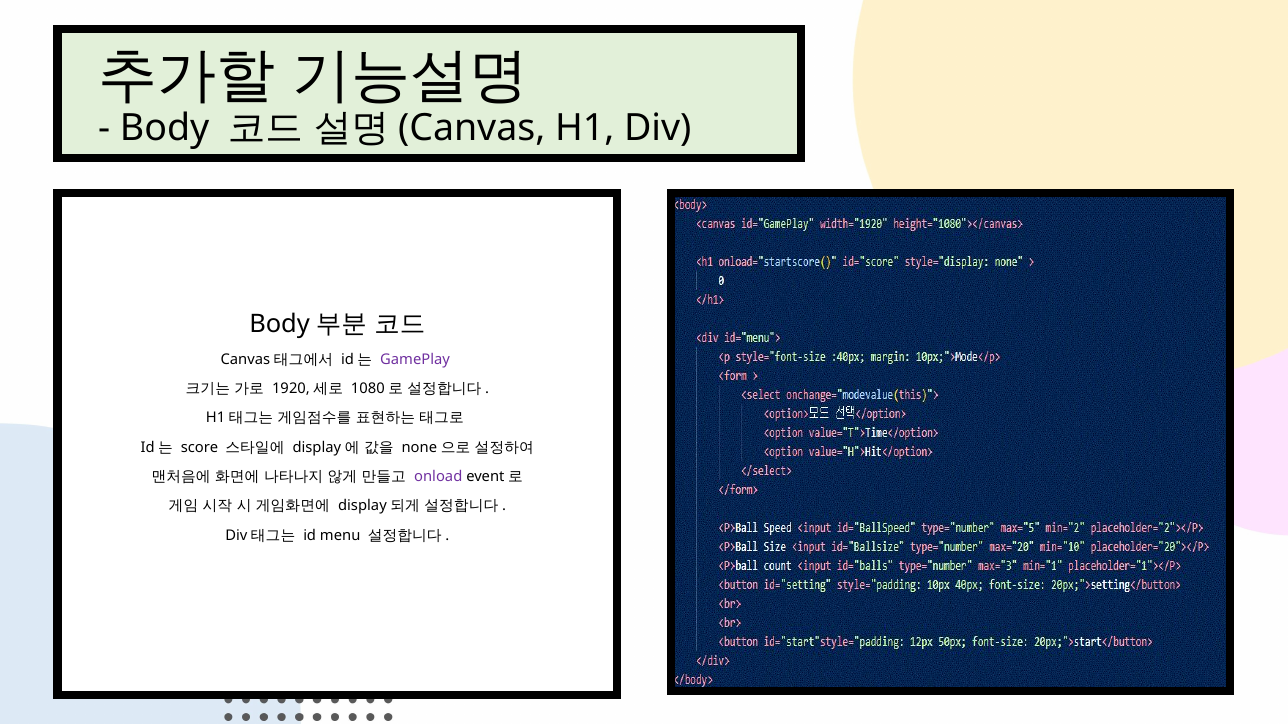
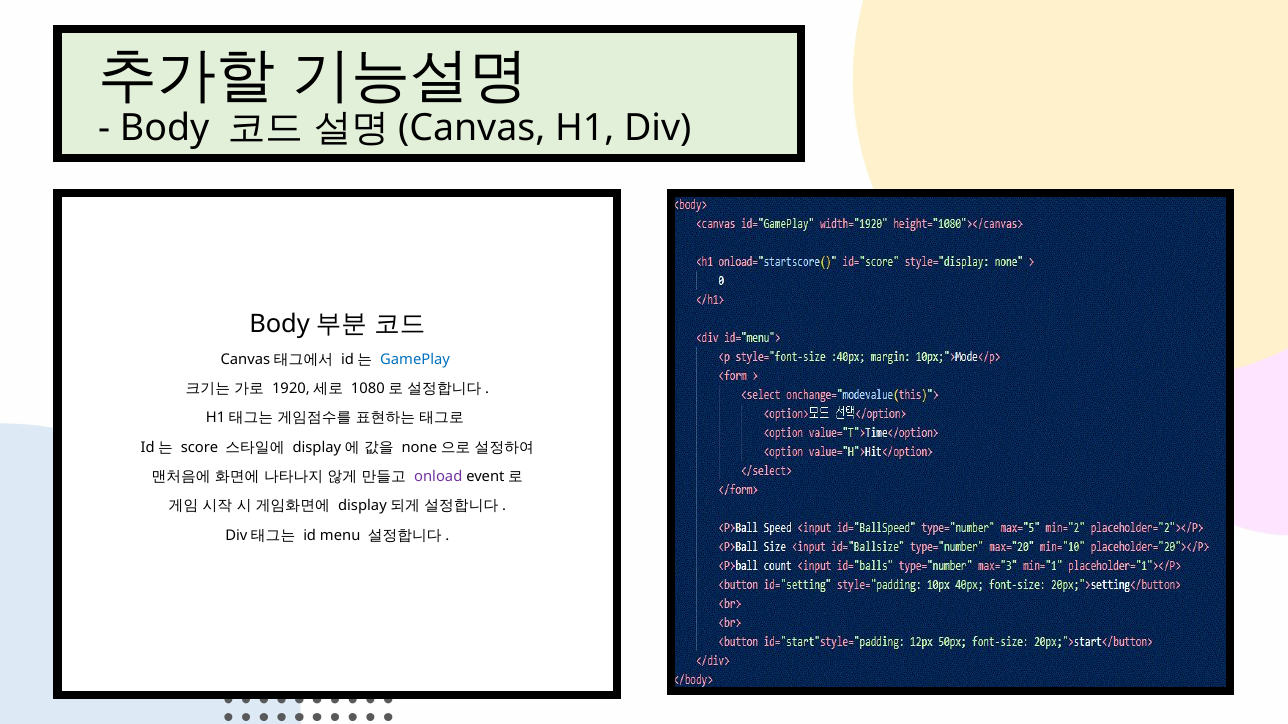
GamePlay colour: purple -> blue
